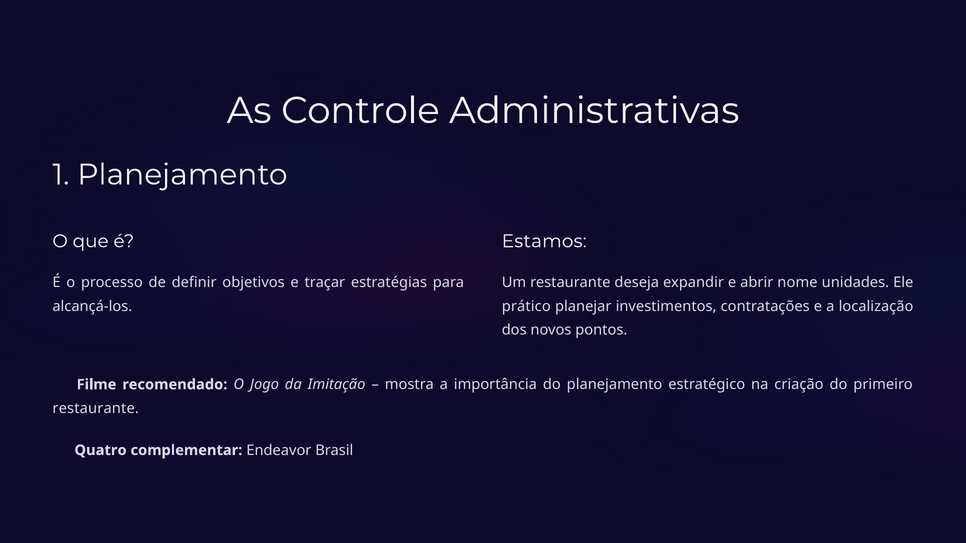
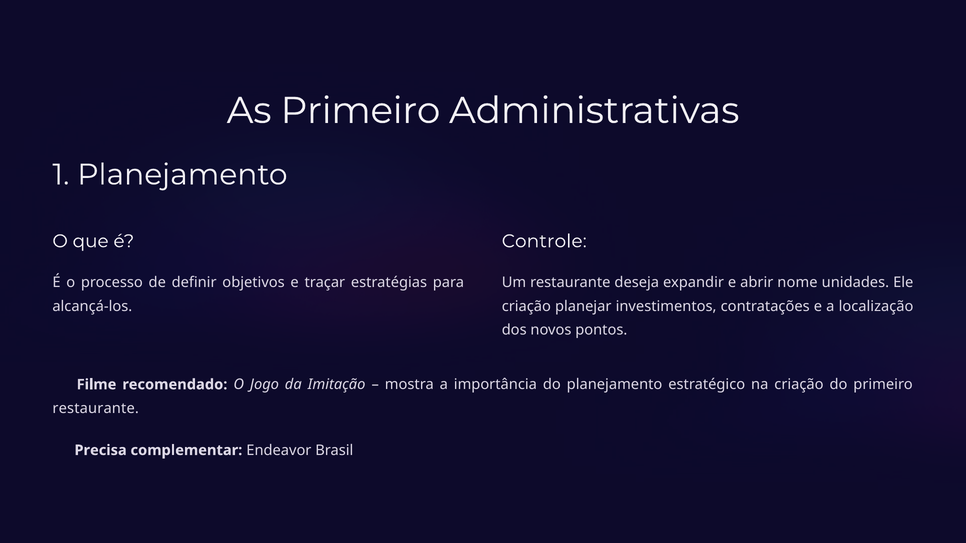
As Controle: Controle -> Primeiro
Estamos: Estamos -> Controle
prático at (526, 306): prático -> criação
Quatro: Quatro -> Precisa
